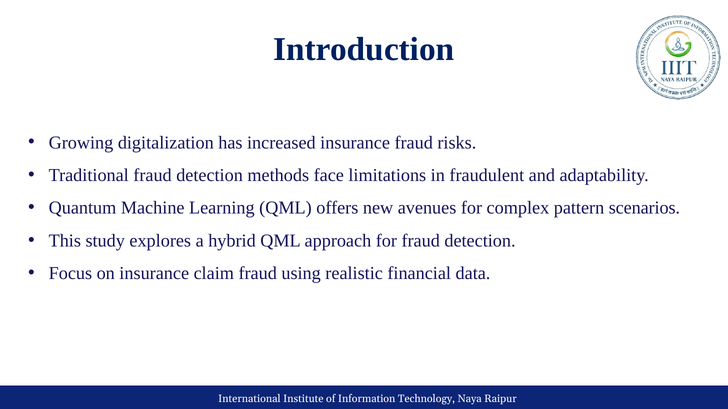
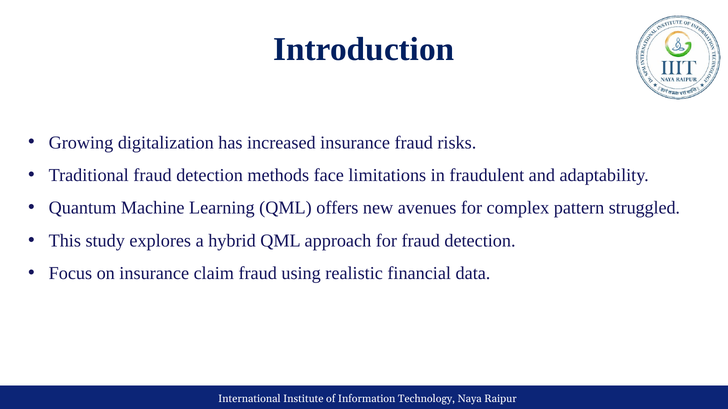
scenarios: scenarios -> struggled
